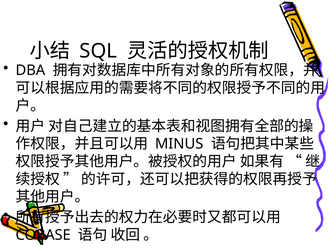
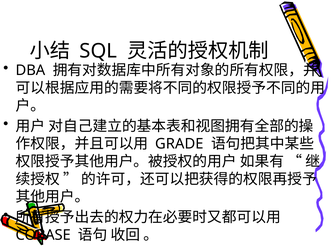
MINUS: MINUS -> GRADE
